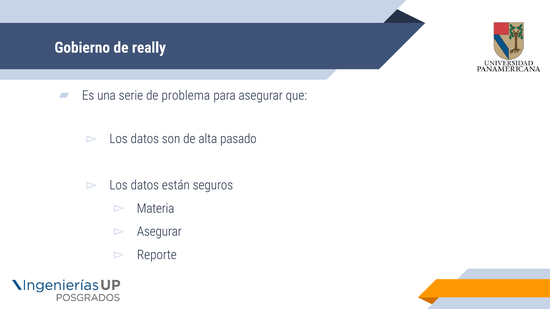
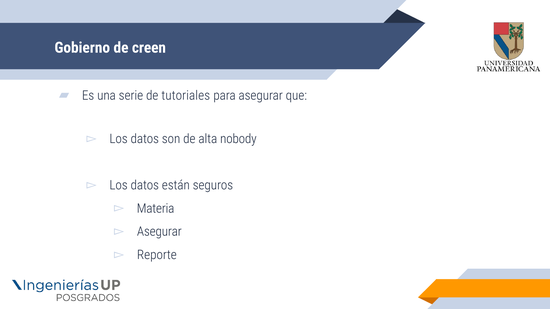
really: really -> creen
problema: problema -> tutoriales
pasado: pasado -> nobody
